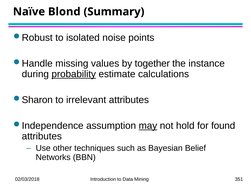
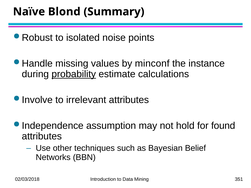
together: together -> minconf
Sharon: Sharon -> Involve
may underline: present -> none
